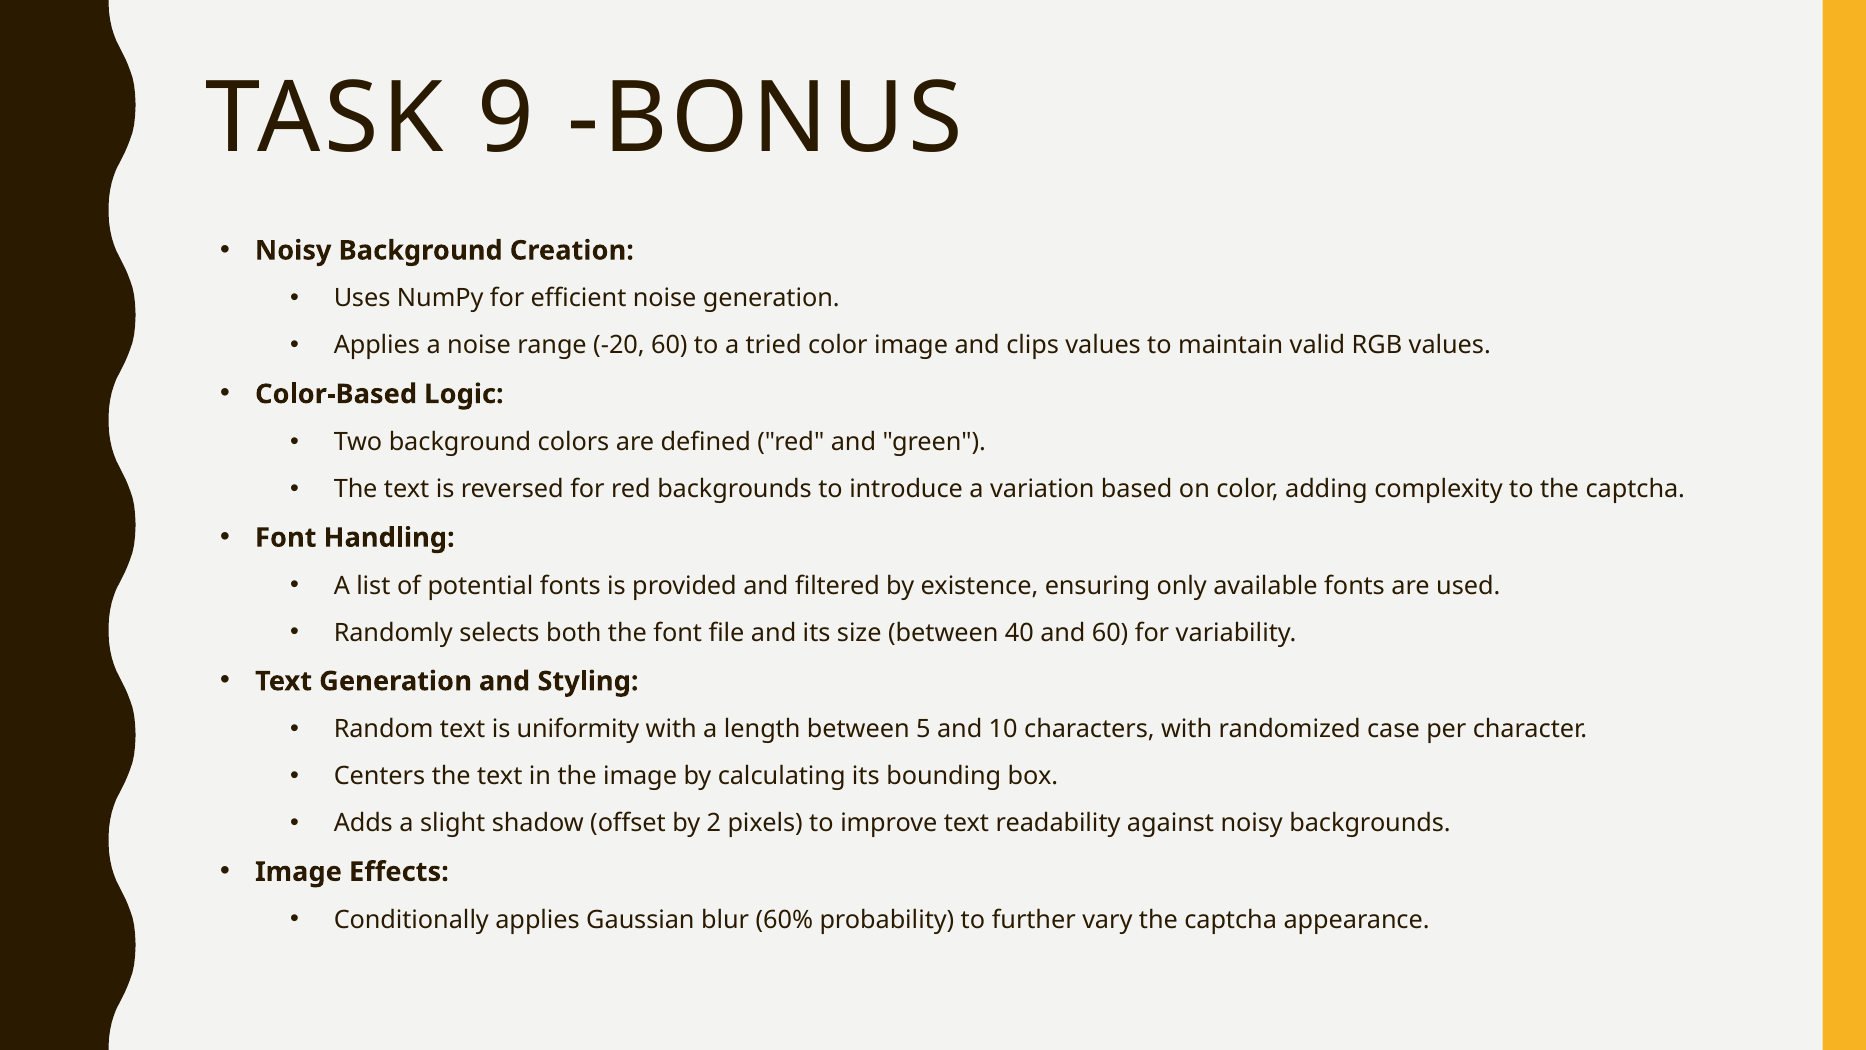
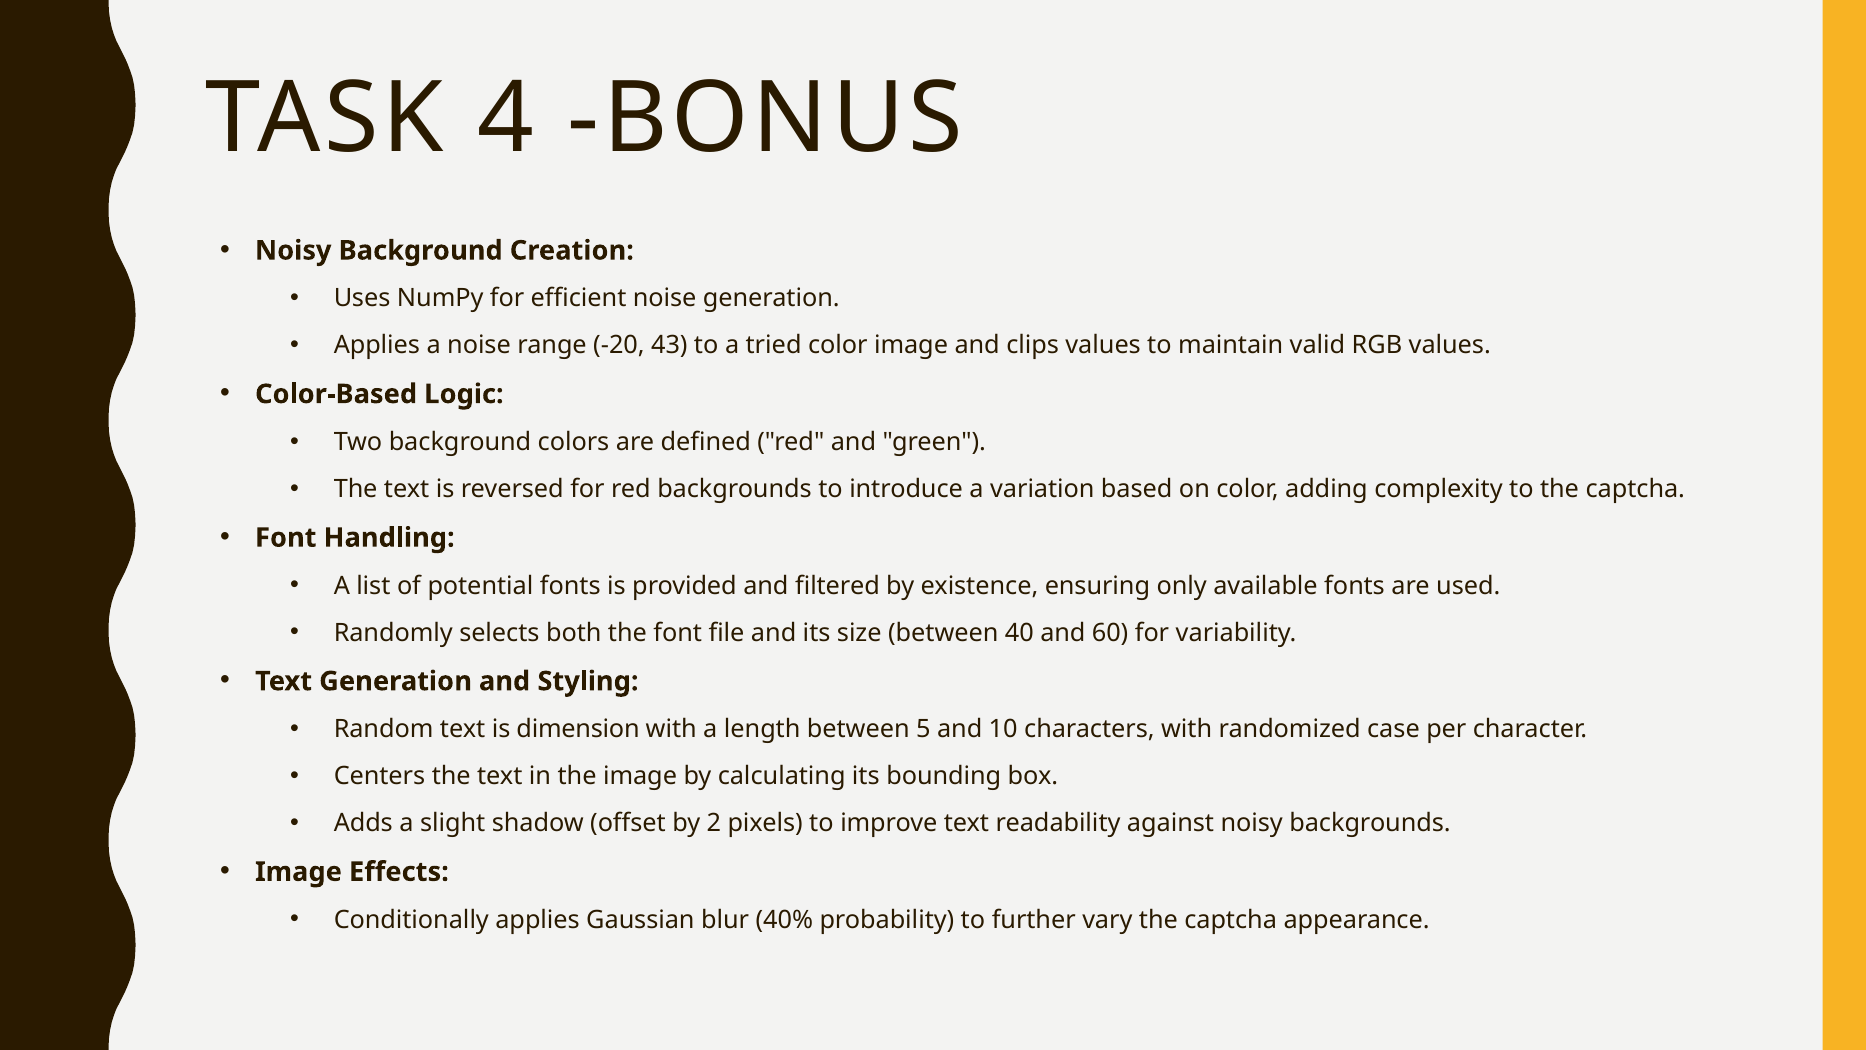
9: 9 -> 4
-20 60: 60 -> 43
uniformity: uniformity -> dimension
60%: 60% -> 40%
